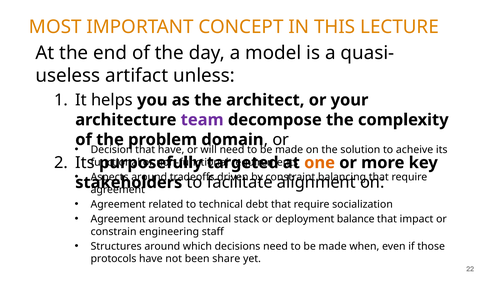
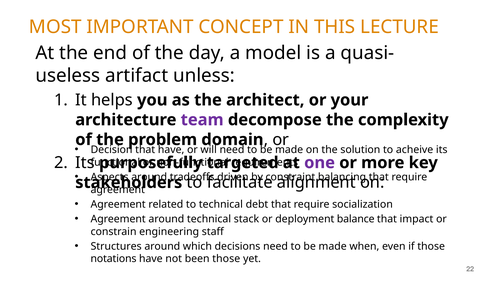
one colour: orange -> purple
protocols: protocols -> notations
been share: share -> those
